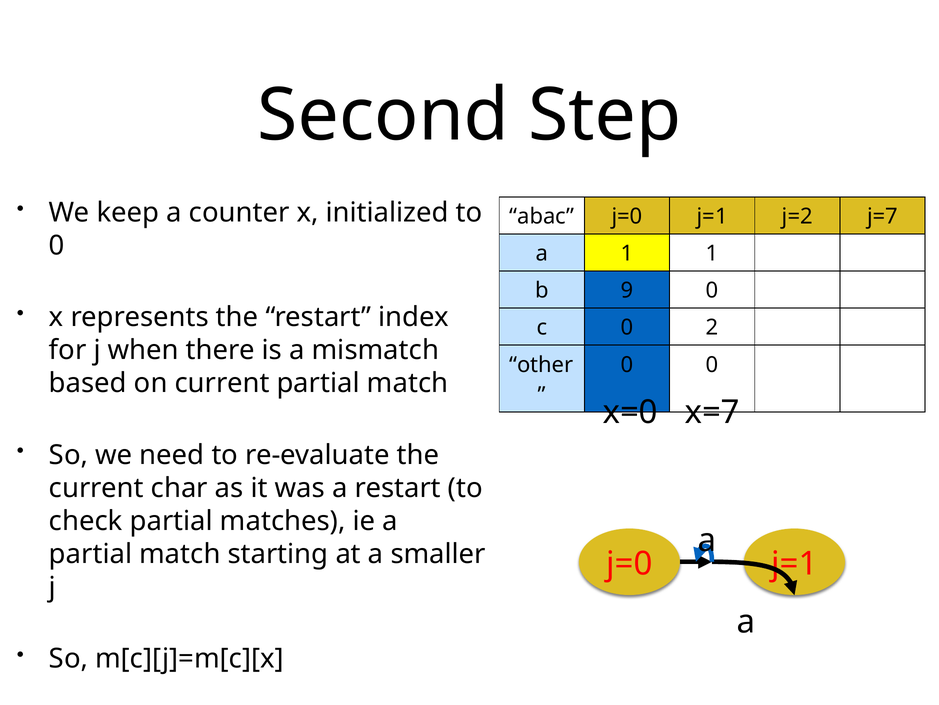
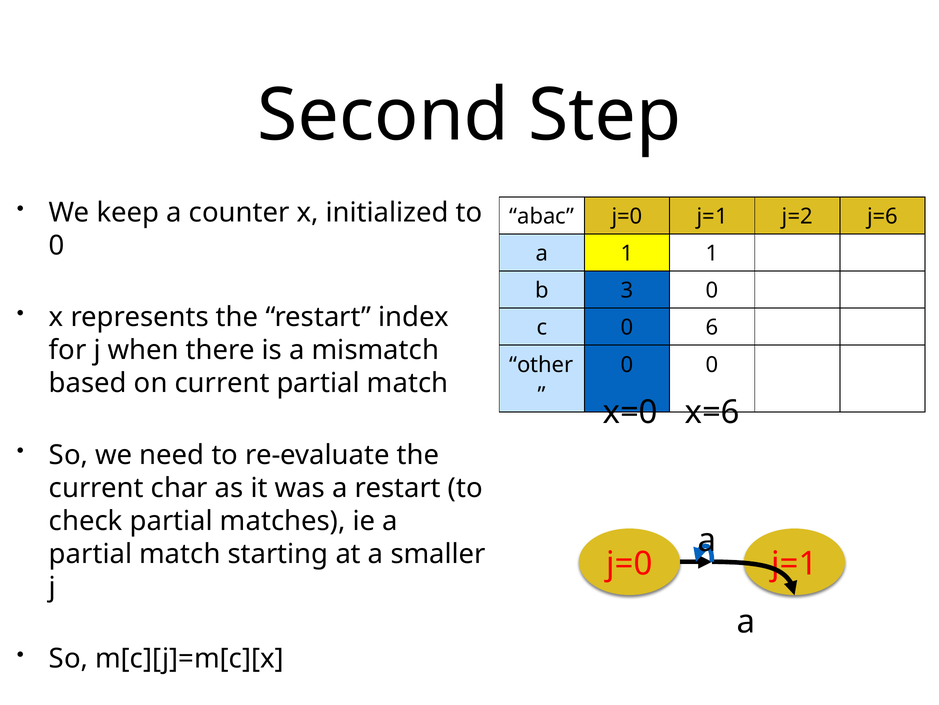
j=7: j=7 -> j=6
9: 9 -> 3
2: 2 -> 6
x=7: x=7 -> x=6
